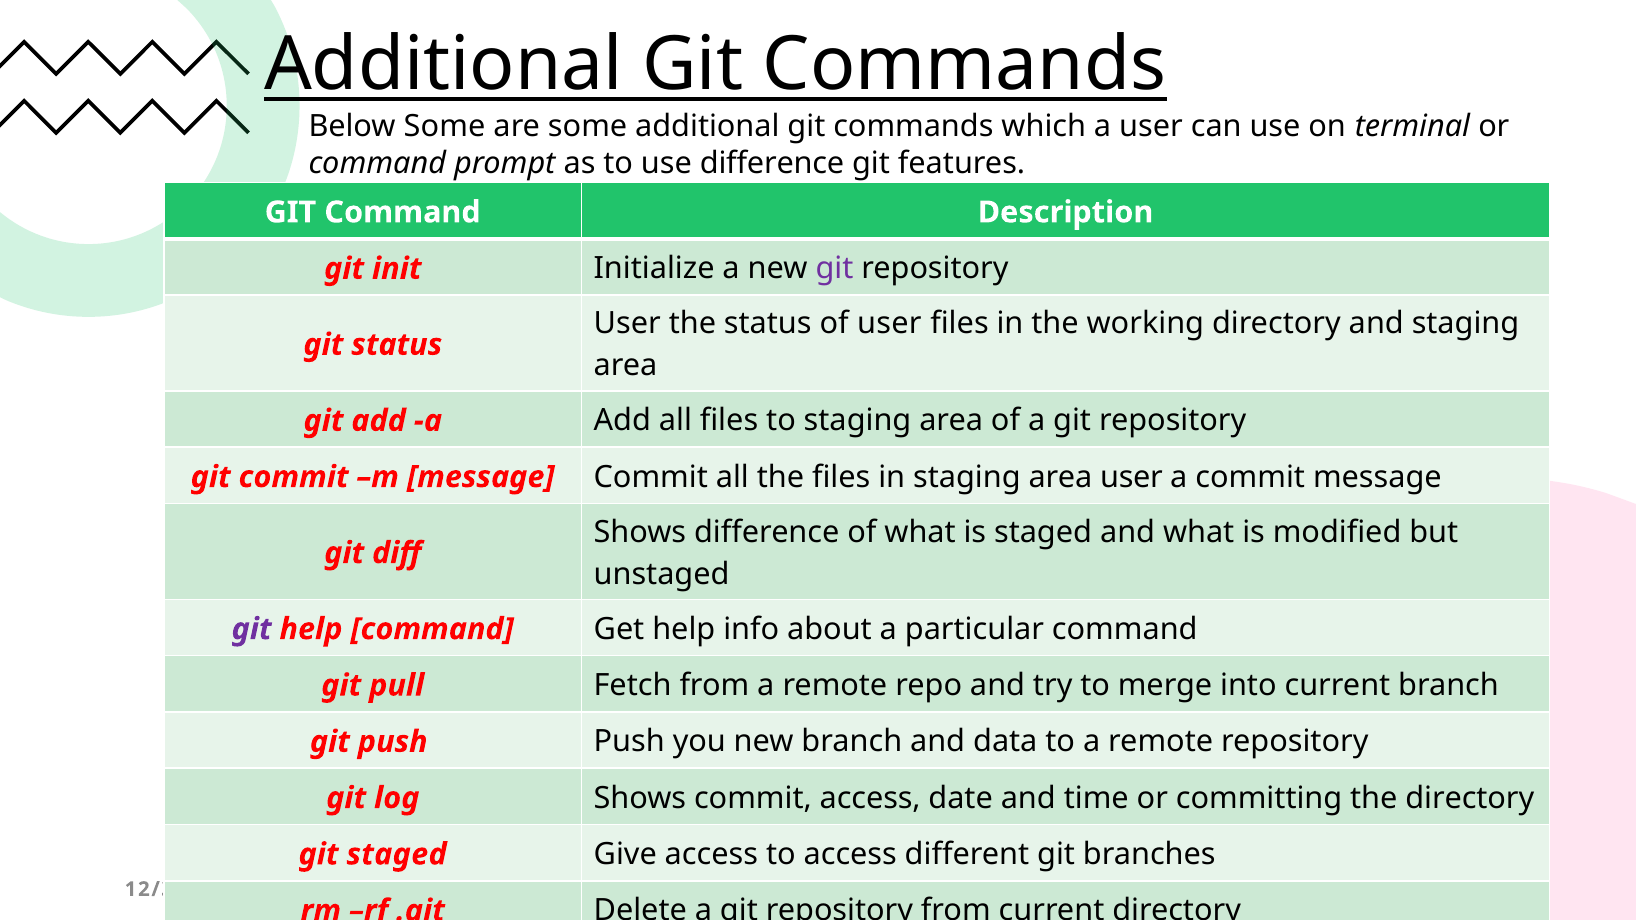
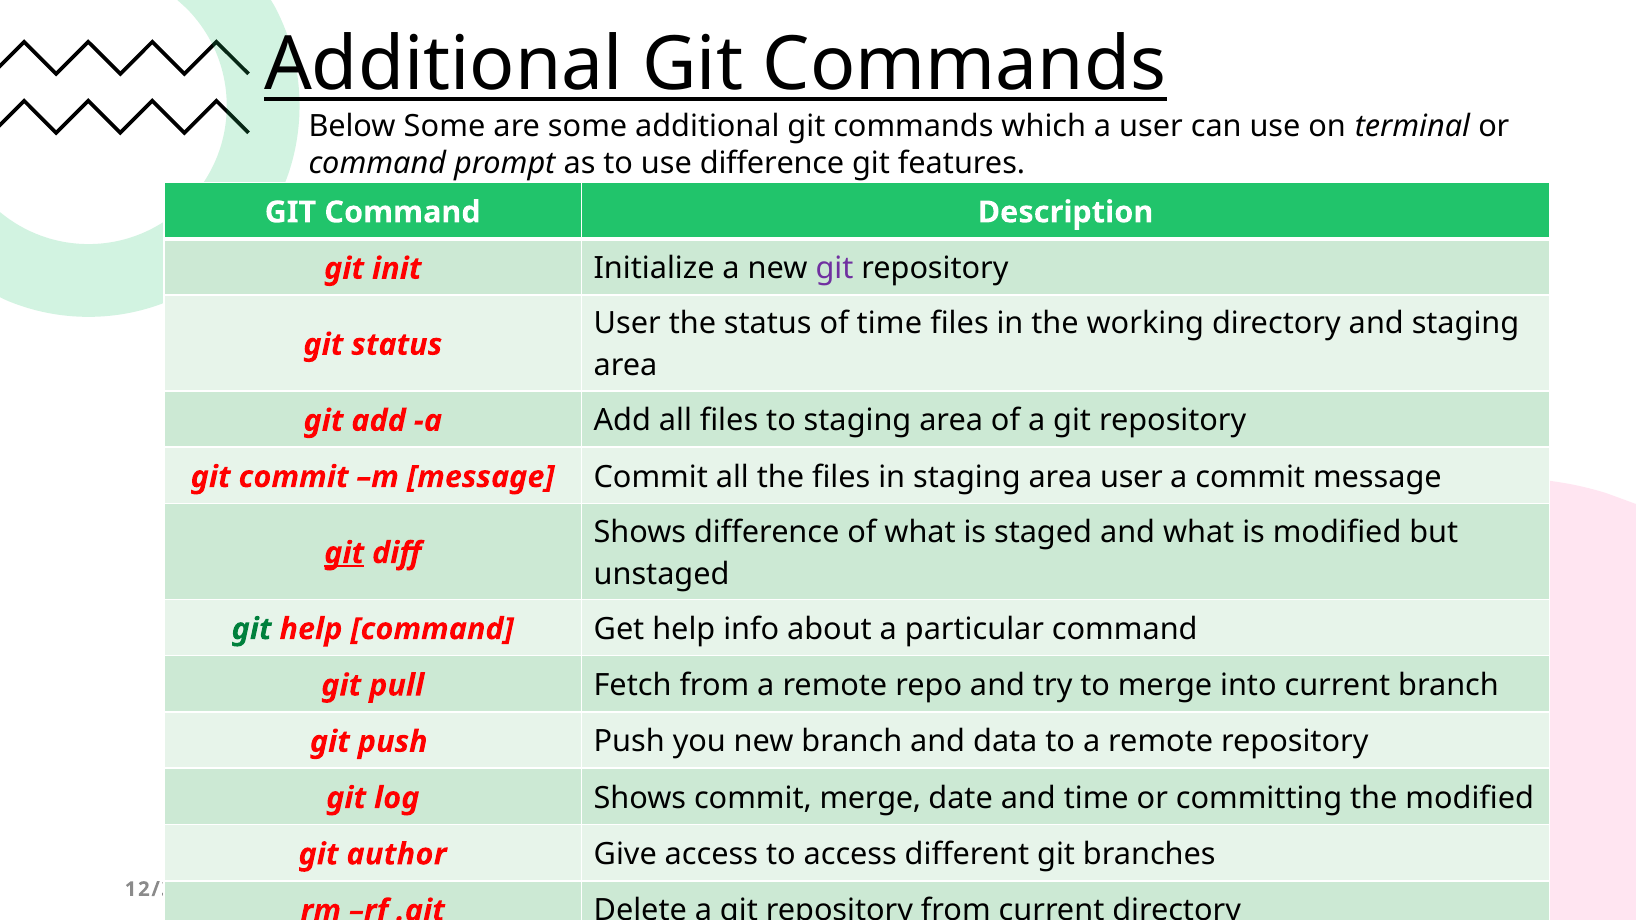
of user: user -> time
git at (344, 553) underline: none -> present
git at (252, 629) colour: purple -> green
commit access: access -> merge
the directory: directory -> modified
git staged: staged -> author
